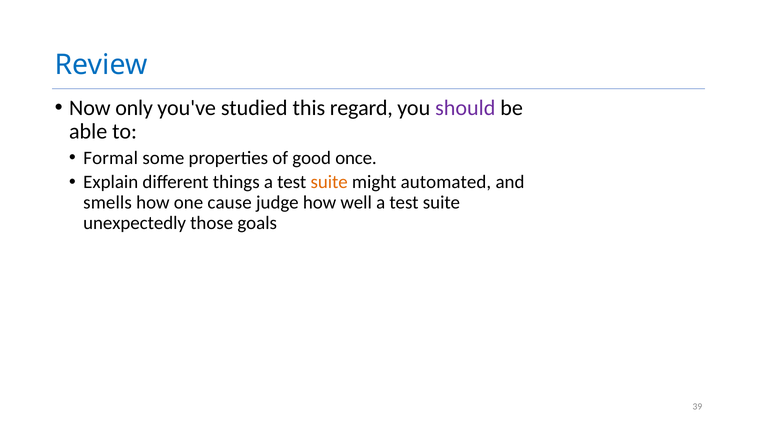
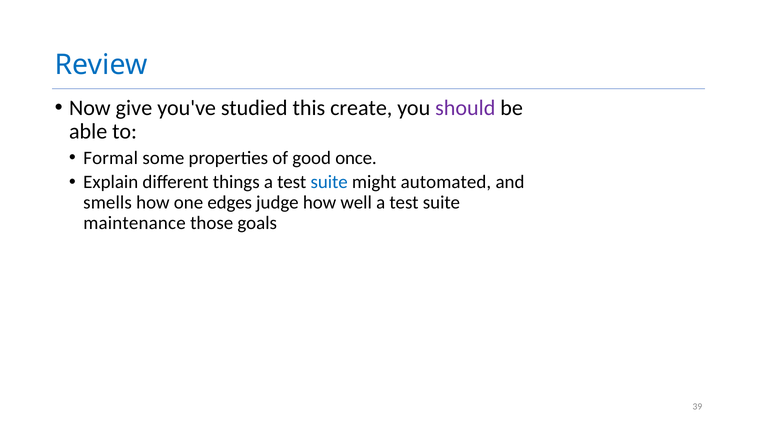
only: only -> give
regard: regard -> create
suite at (329, 182) colour: orange -> blue
cause: cause -> edges
unexpectedly: unexpectedly -> maintenance
